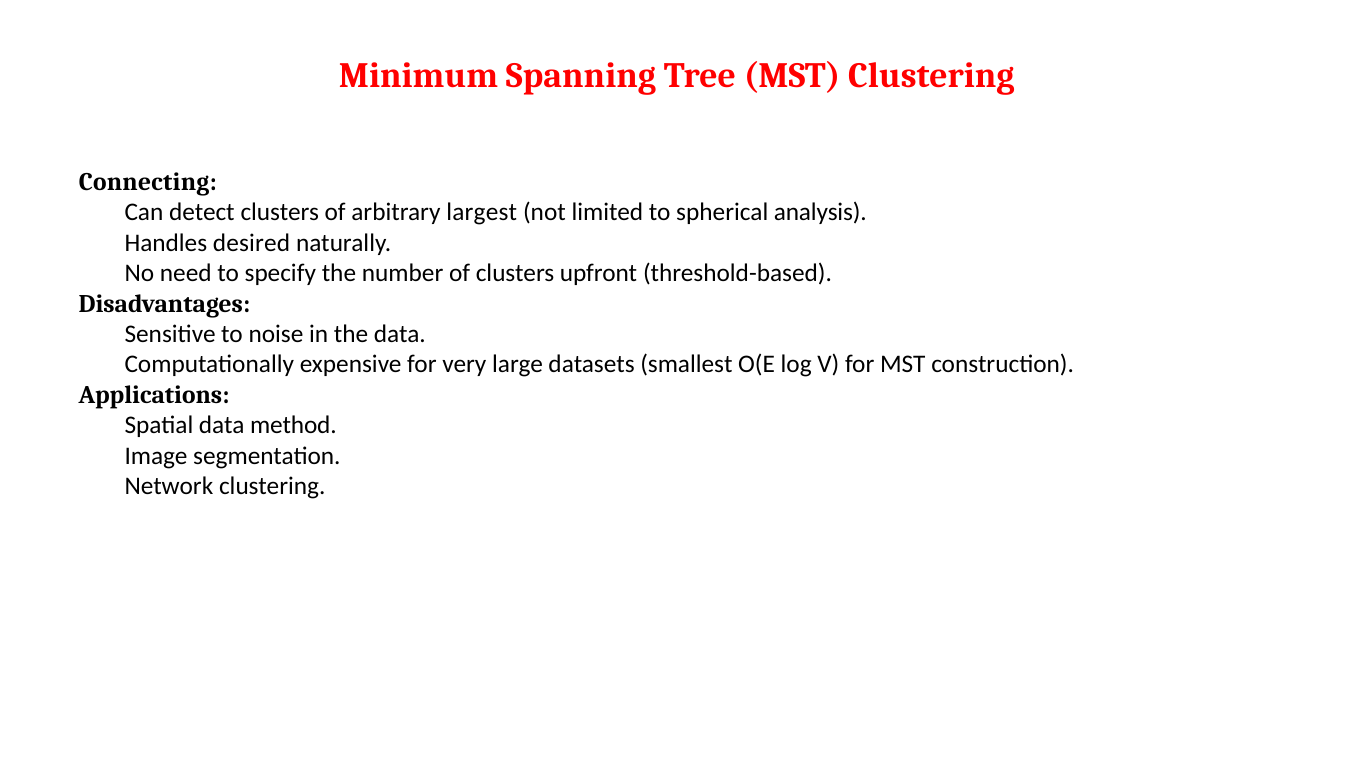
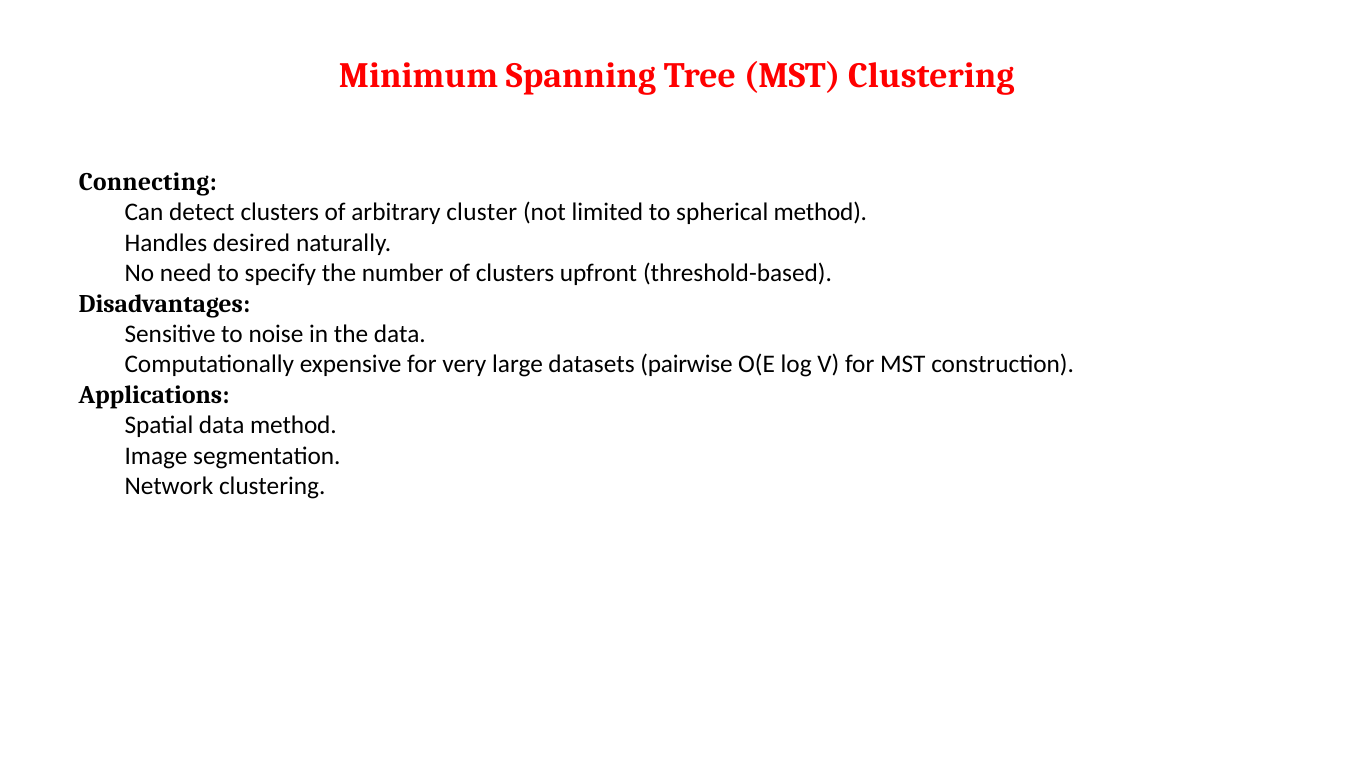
largest: largest -> cluster
spherical analysis: analysis -> method
smallest: smallest -> pairwise
